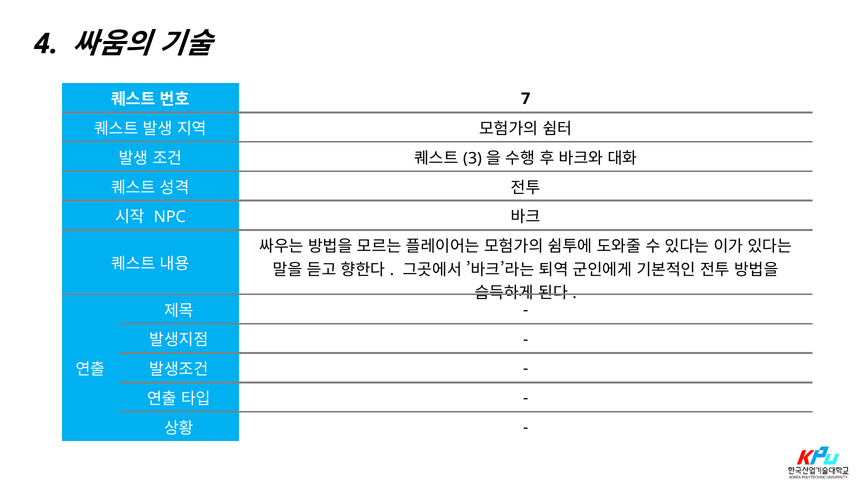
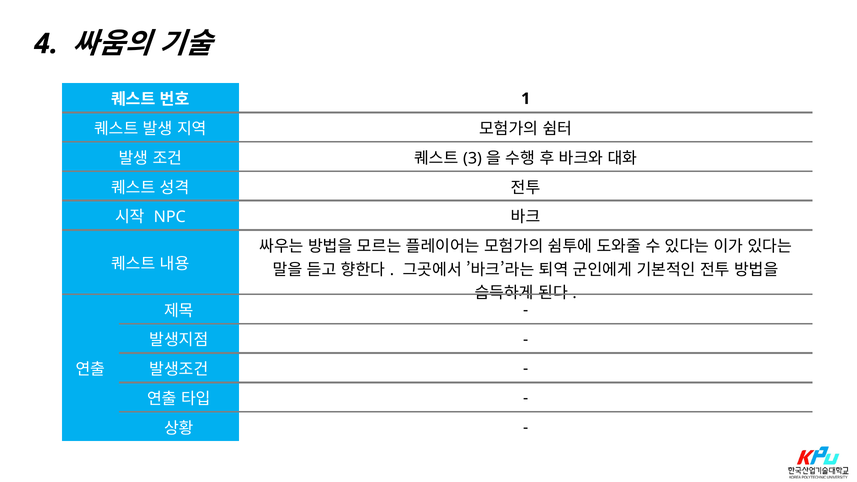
7: 7 -> 1
